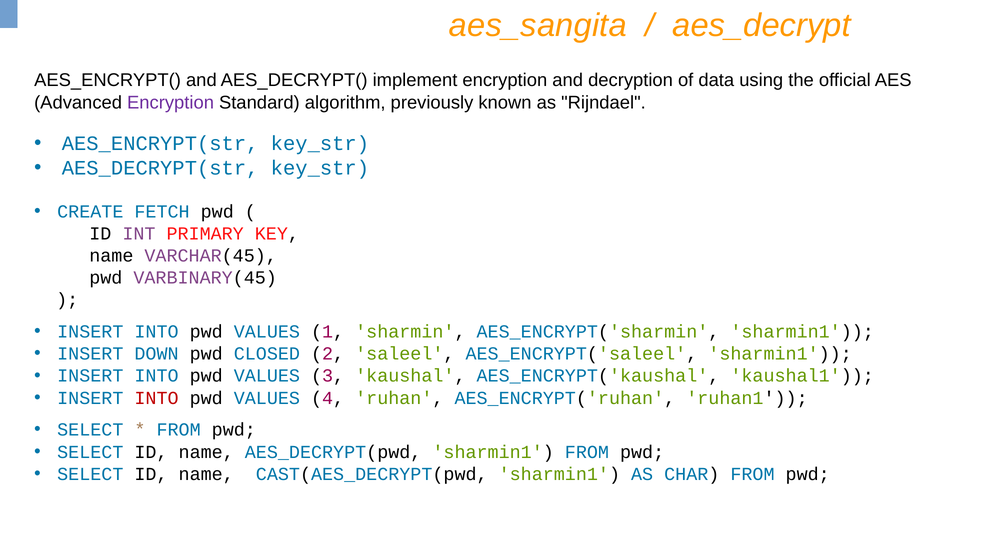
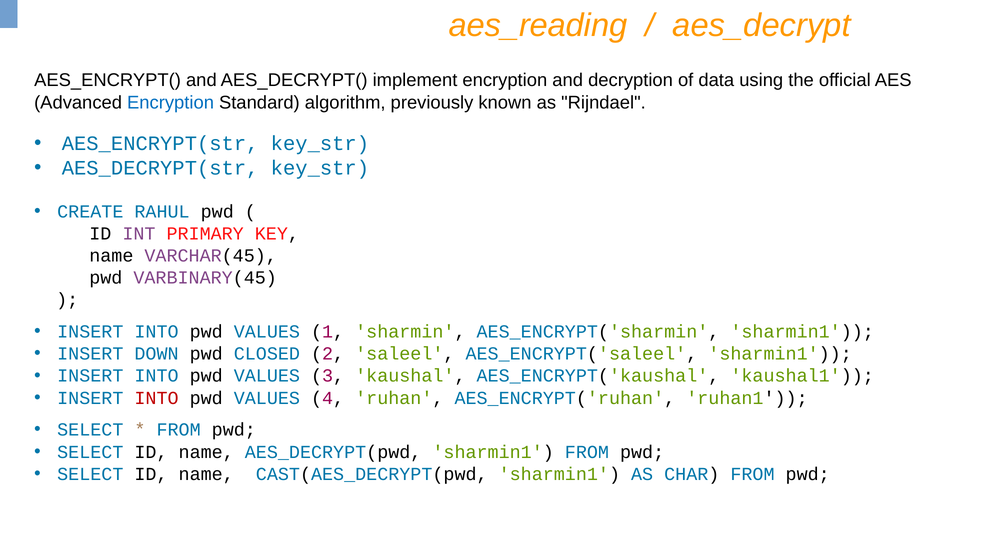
aes_sangita: aes_sangita -> aes_reading
Encryption at (171, 102) colour: purple -> blue
FETCH: FETCH -> RAHUL
